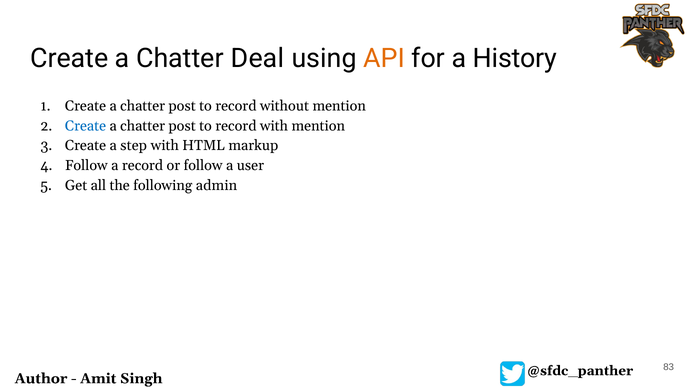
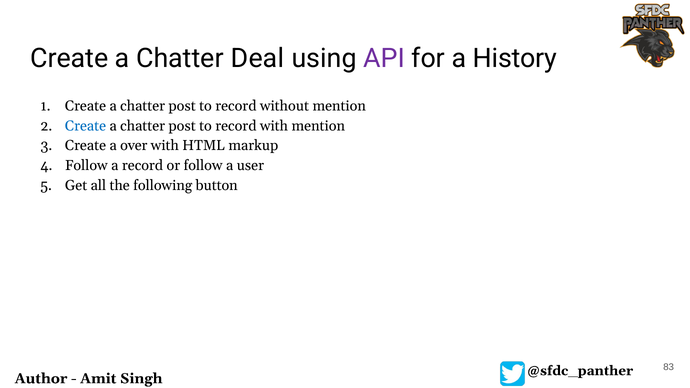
API colour: orange -> purple
step: step -> over
admin: admin -> button
